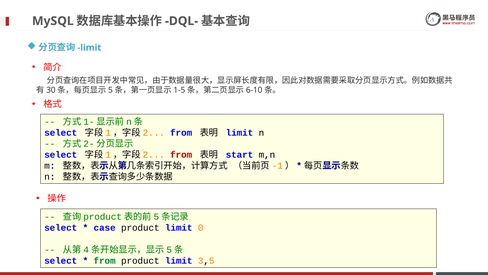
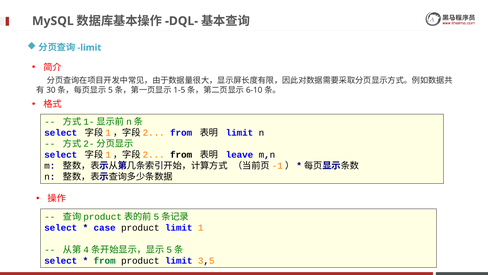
from at (181, 155) colour: red -> black
start: start -> leave
0: 0 -> 1
